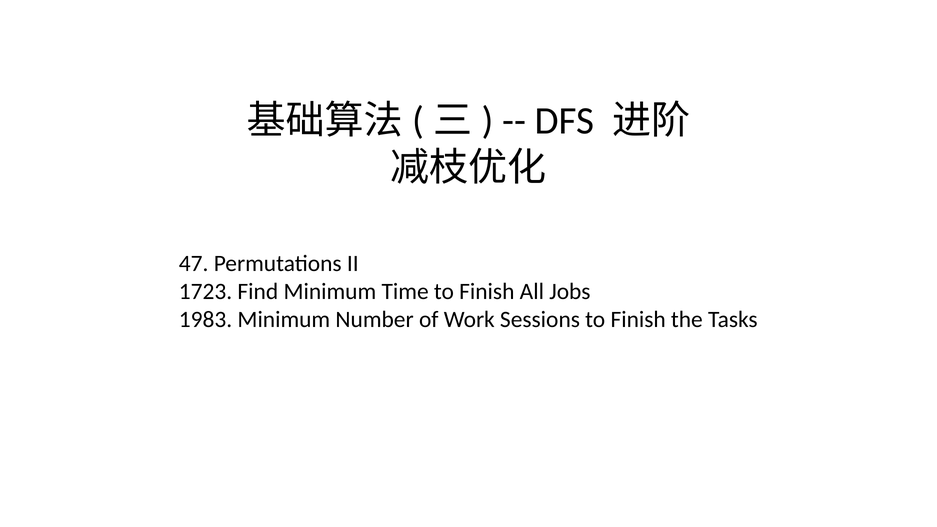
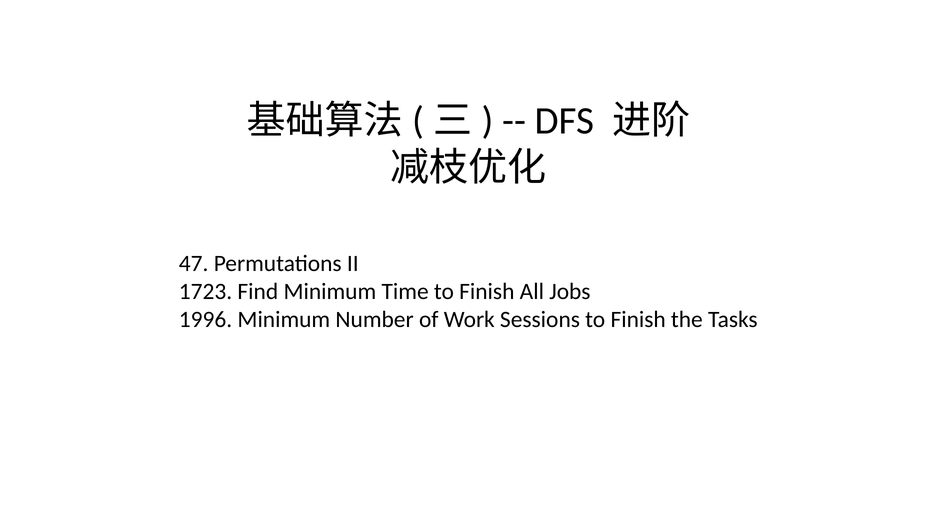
1983: 1983 -> 1996
